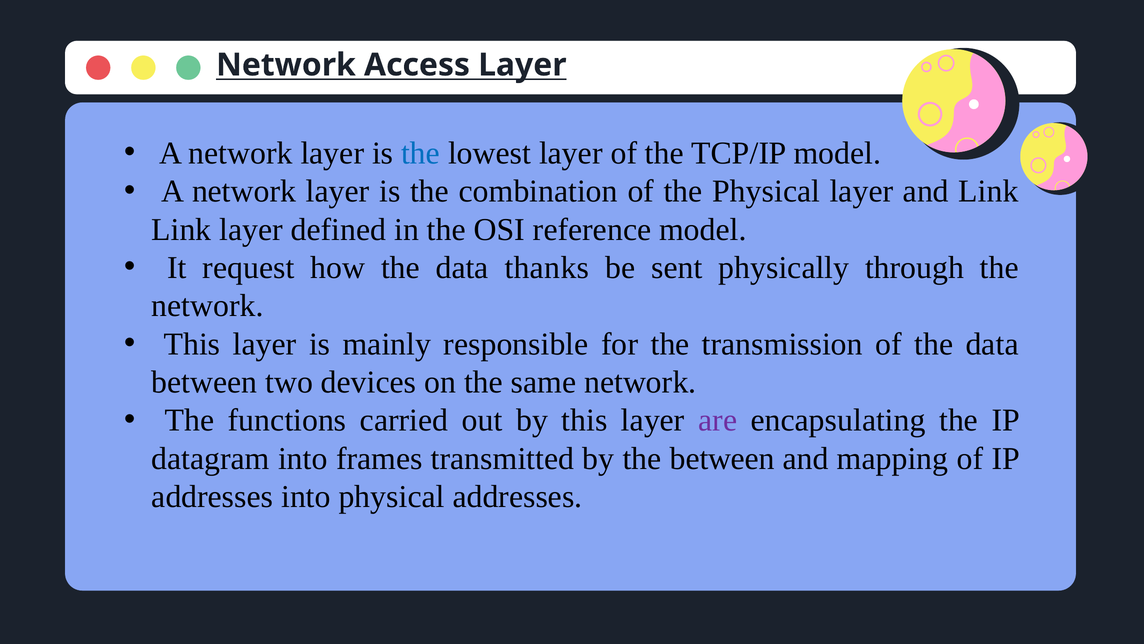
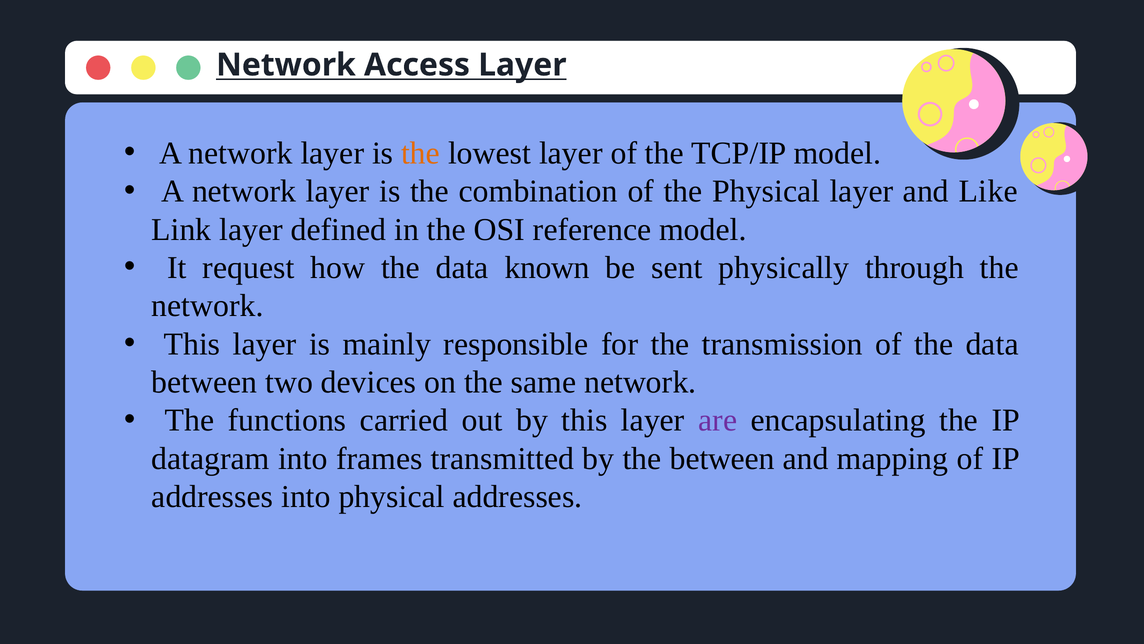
the at (421, 153) colour: blue -> orange
and Link: Link -> Like
thanks: thanks -> known
